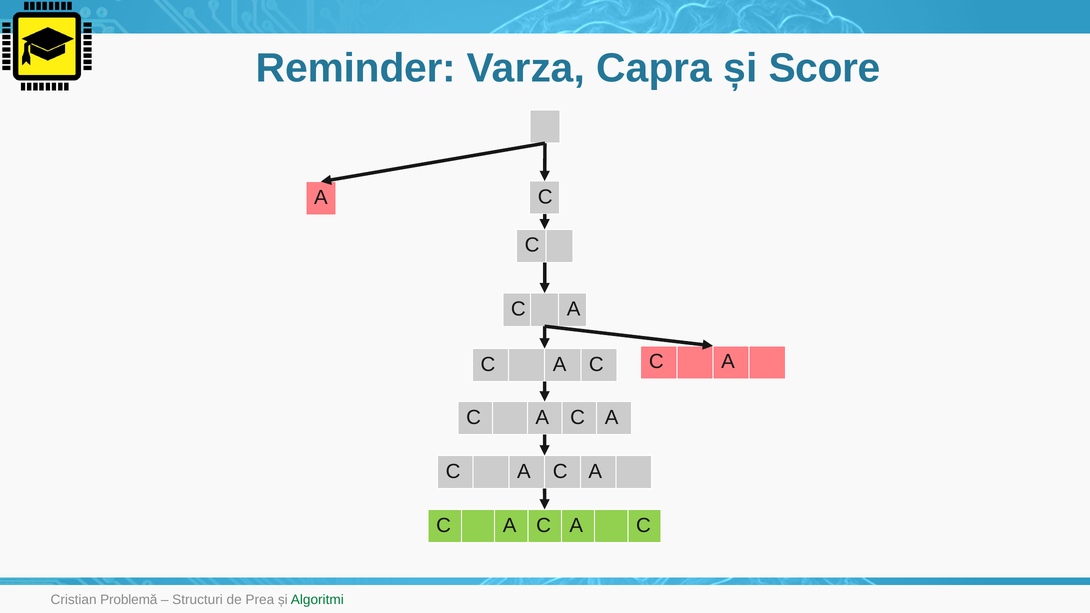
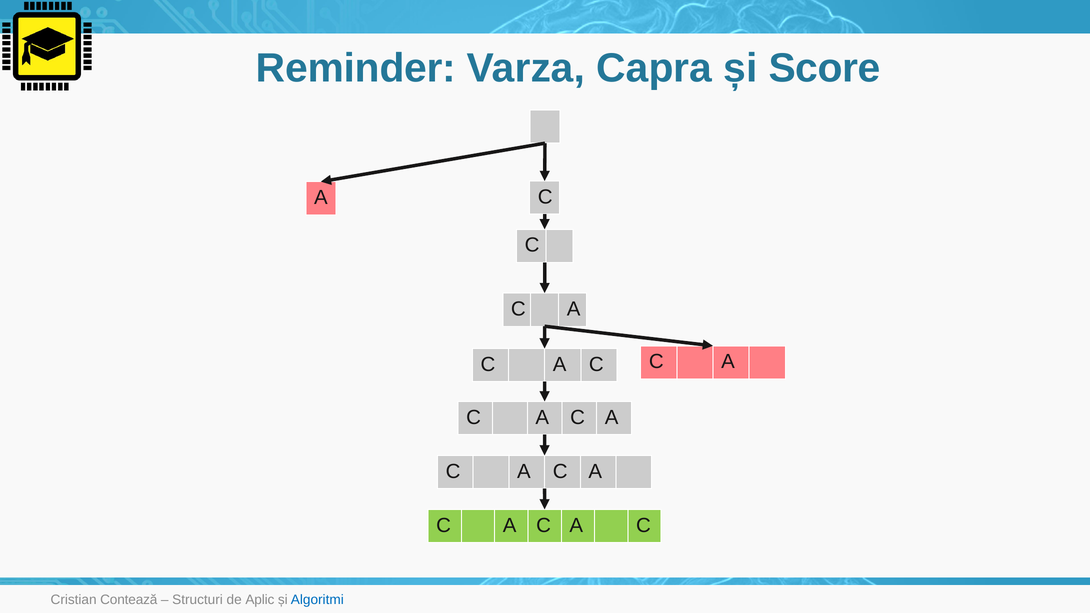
Problemă: Problemă -> Contează
Prea: Prea -> Aplic
Algoritmi colour: green -> blue
